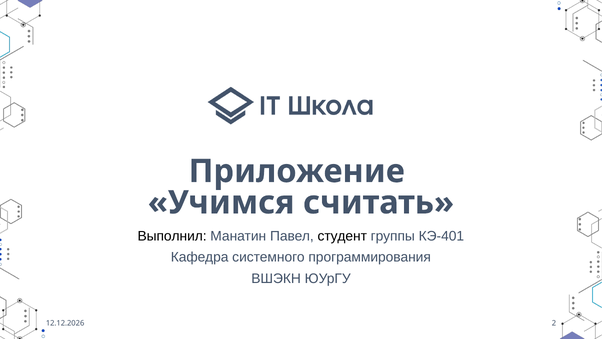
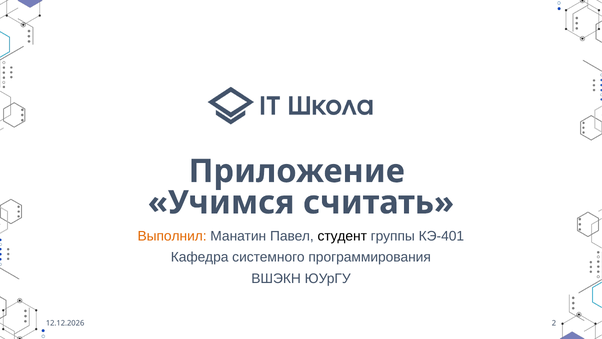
Выполнил colour: black -> orange
